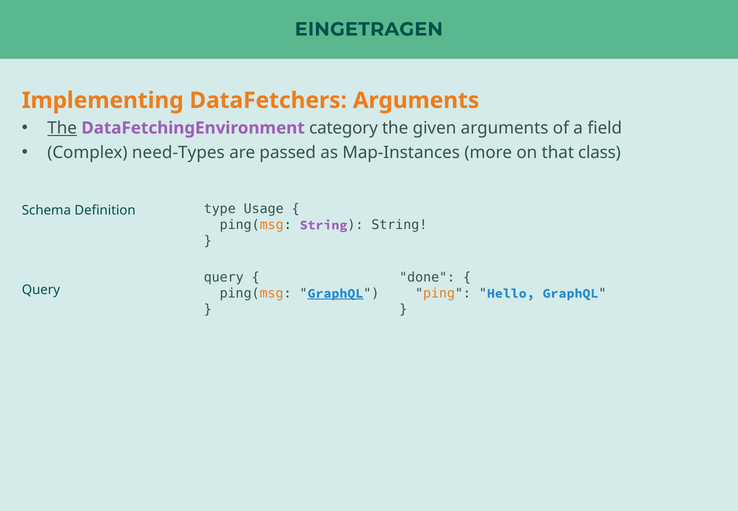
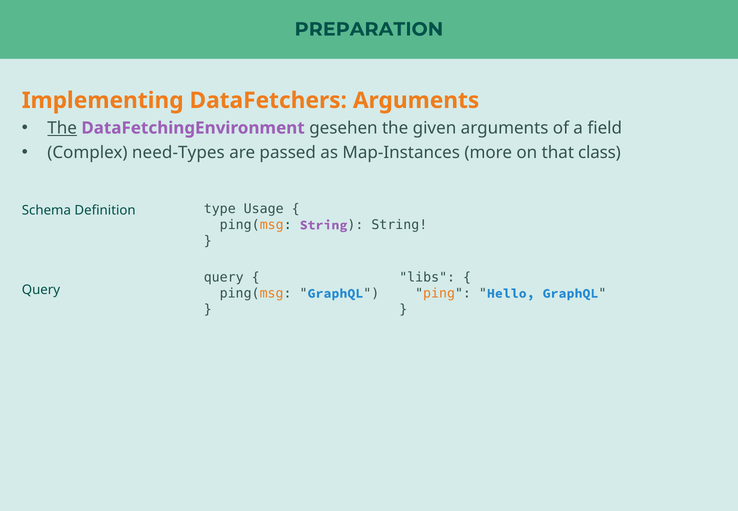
EINGETRAGEN: EINGETRAGEN -> PREPARATION
category: category -> gesehen
done: done -> libs
GraphQL at (335, 293) underline: present -> none
